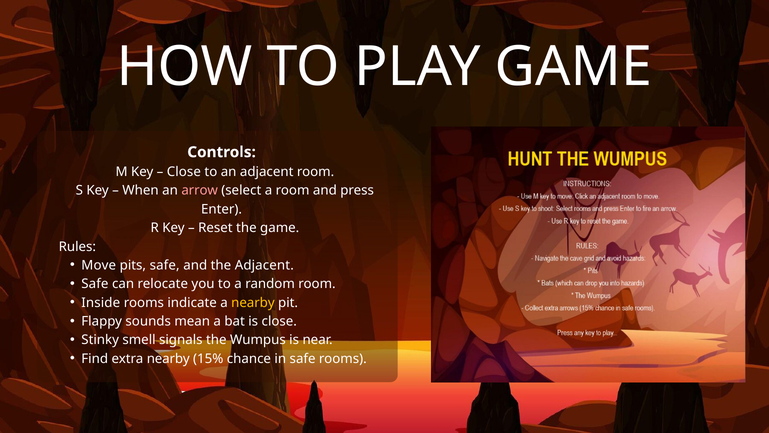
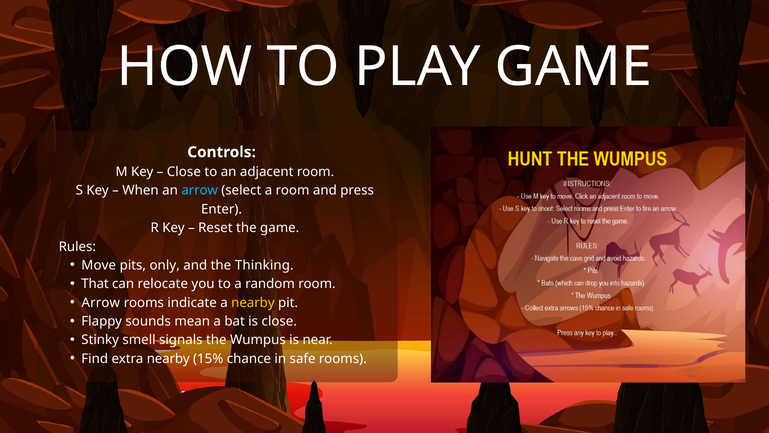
arrow at (200, 190) colour: pink -> light blue
pits safe: safe -> only
the Adjacent: Adjacent -> Thinking
Safe at (95, 284): Safe -> That
Inside at (101, 302): Inside -> Arrow
